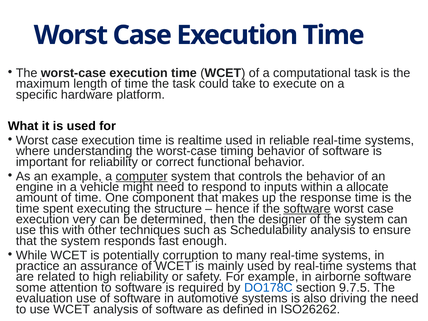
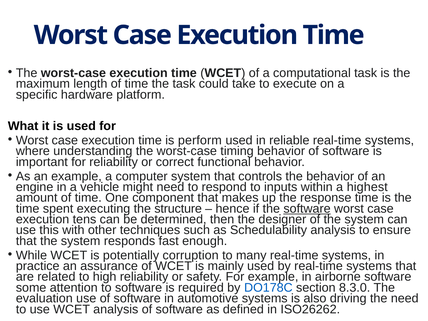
realtime: realtime -> perform
computer underline: present -> none
allocate: allocate -> highest
very: very -> tens
9.7.5: 9.7.5 -> 8.3.0
